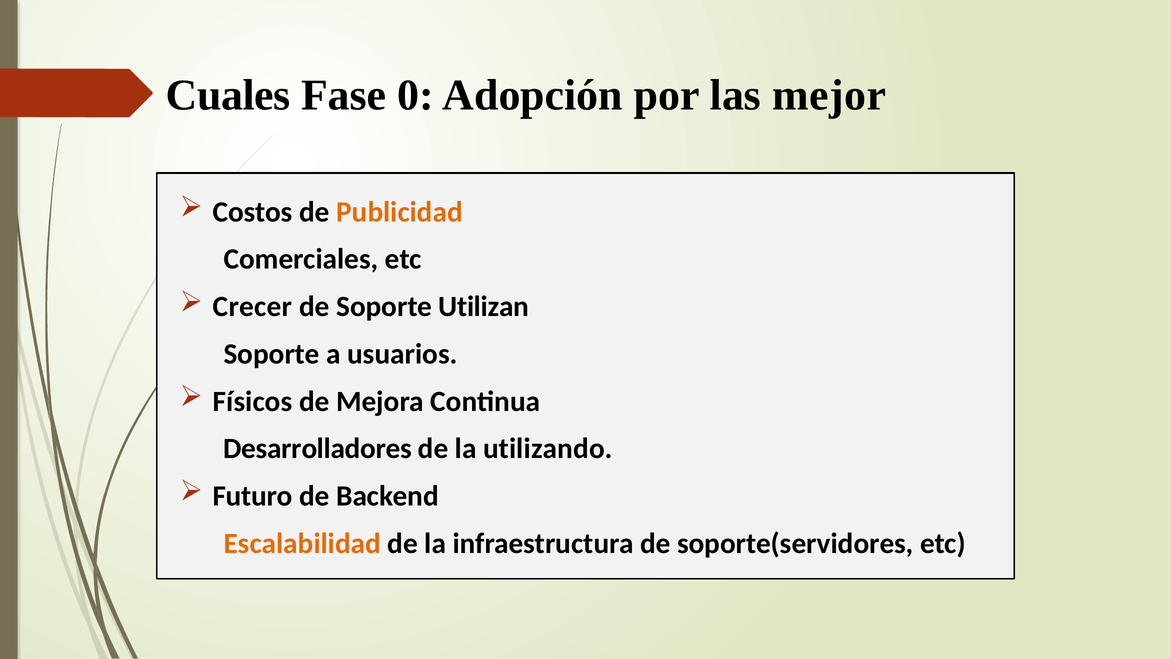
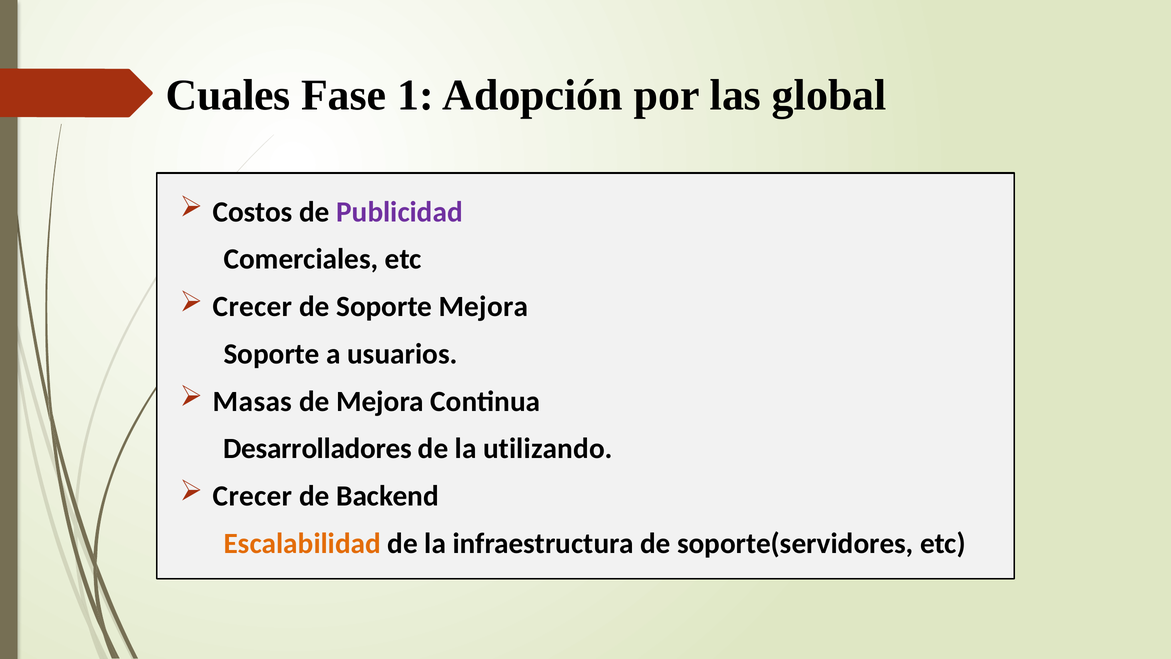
0: 0 -> 1
mejor: mejor -> global
Publicidad colour: orange -> purple
Soporte Utilizan: Utilizan -> Mejora
Físicos: Físicos -> Masas
Futuro at (253, 496): Futuro -> Crecer
